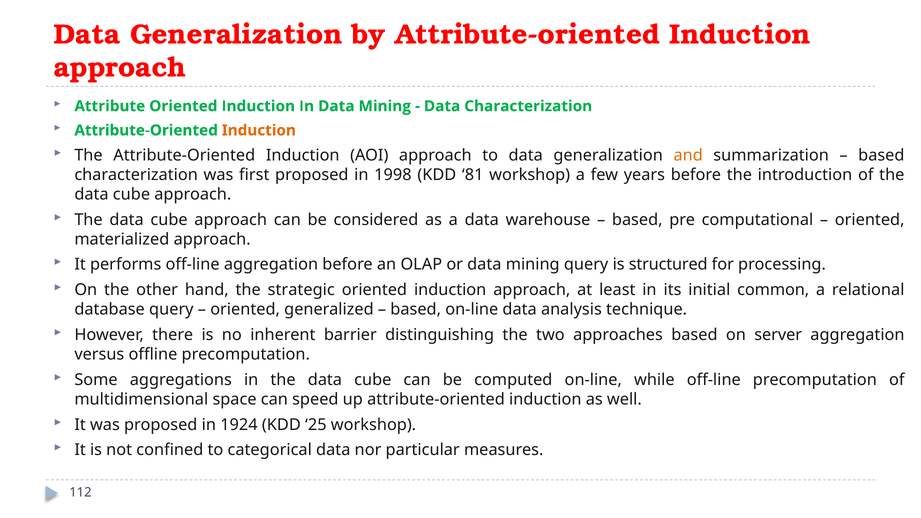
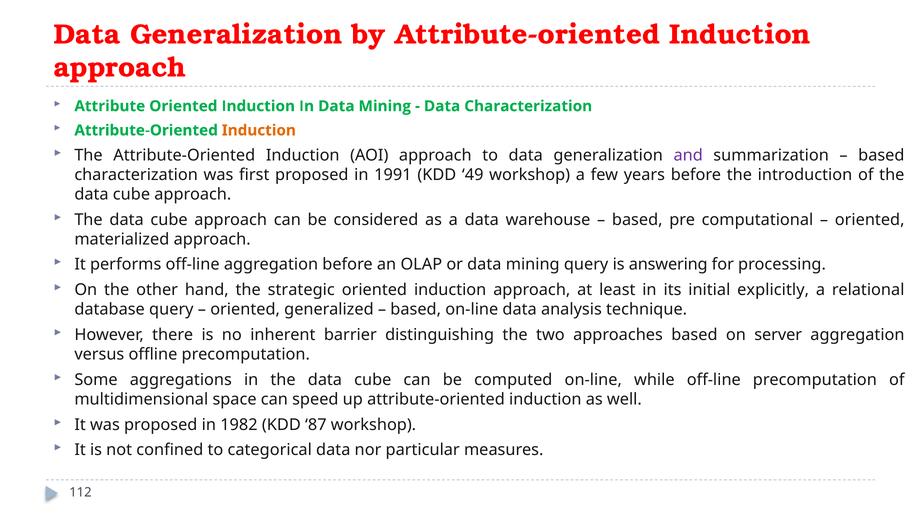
and colour: orange -> purple
1998: 1998 -> 1991
81: 81 -> 49
structured: structured -> answering
common: common -> explicitly
1924: 1924 -> 1982
25: 25 -> 87
